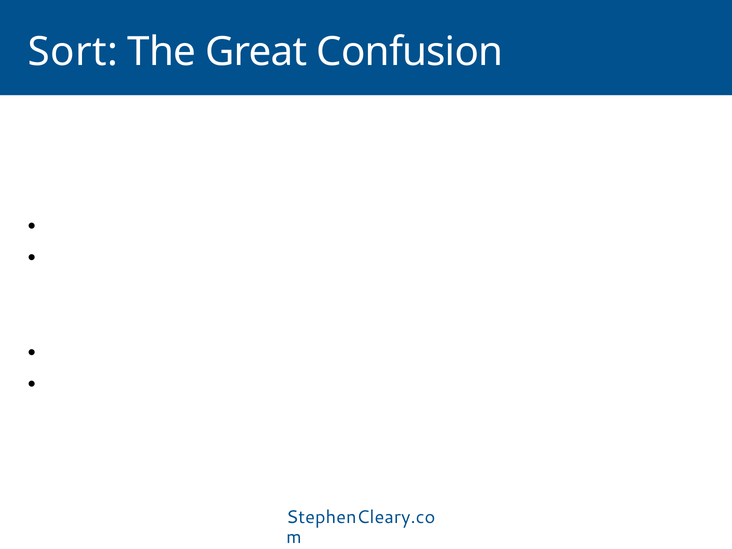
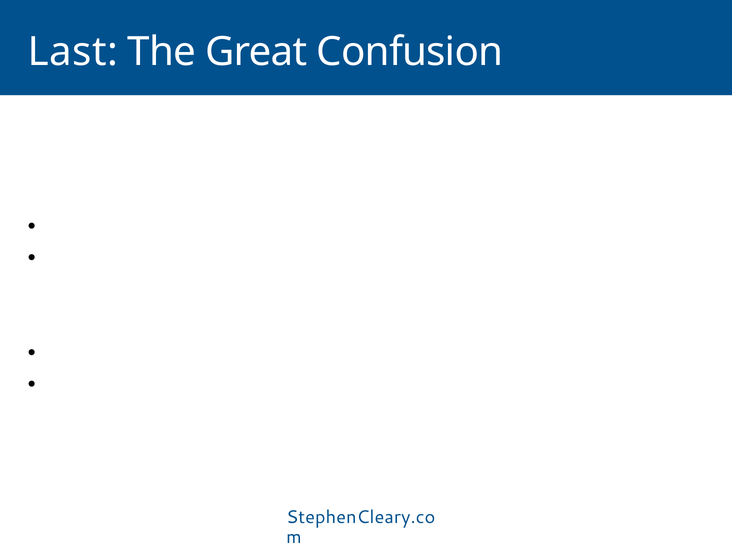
Sort: Sort -> Last
